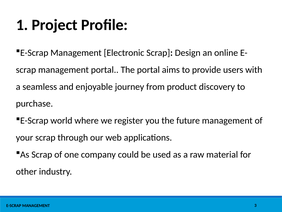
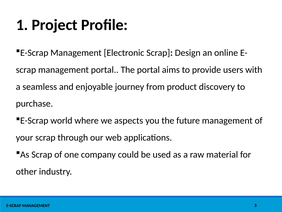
register: register -> aspects
